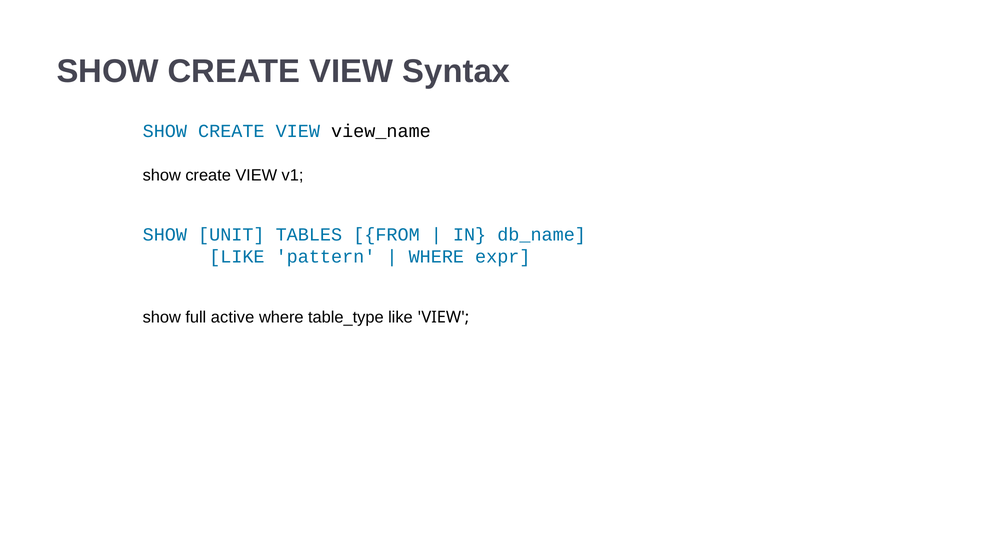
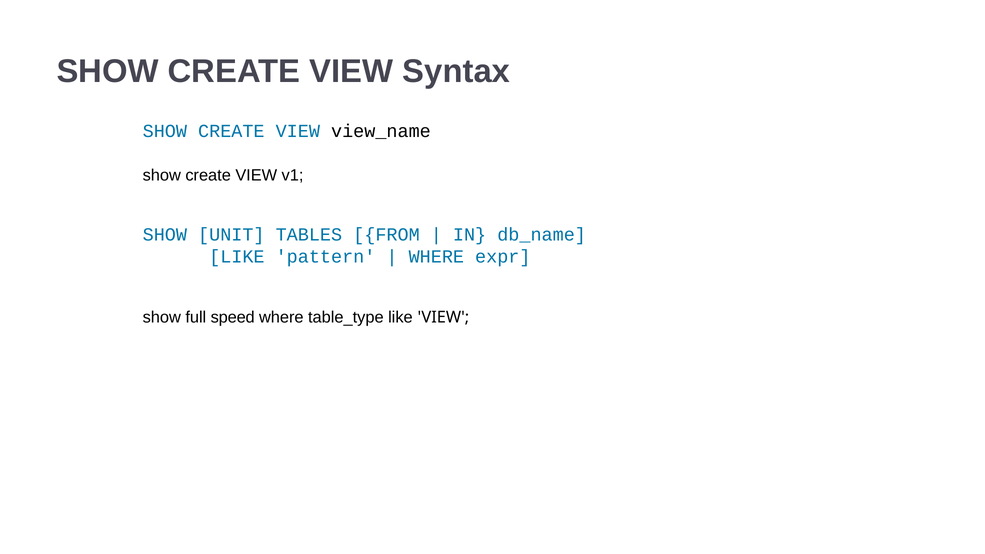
active: active -> speed
